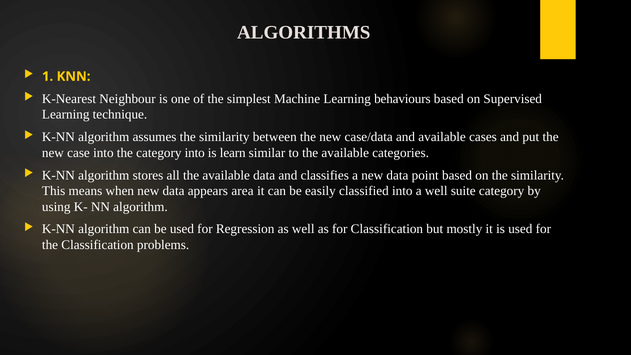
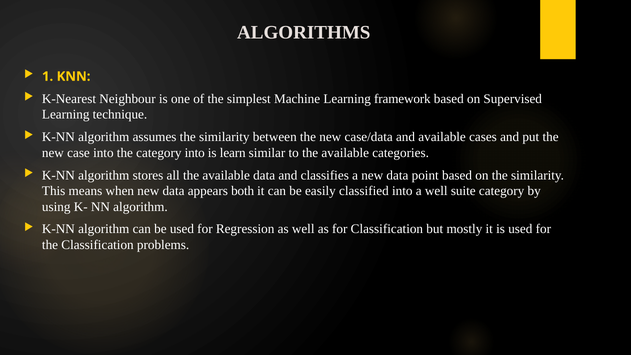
behaviours: behaviours -> framework
area: area -> both
